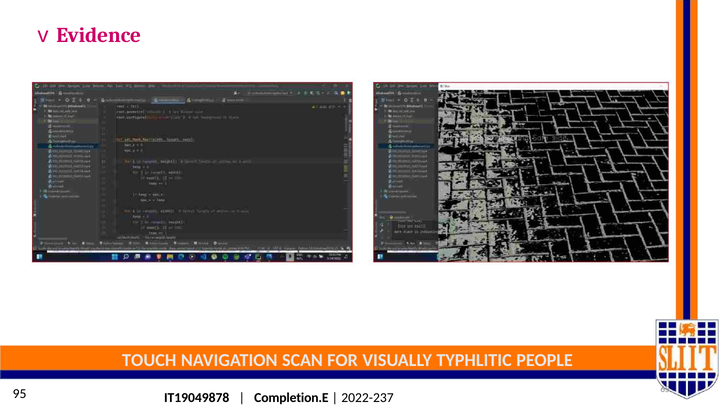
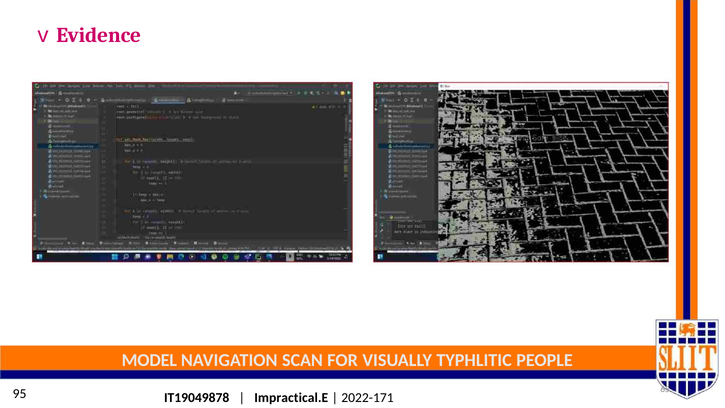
TOUCH: TOUCH -> MODEL
Completion.E: Completion.E -> Impractical.E
2022-237: 2022-237 -> 2022-171
